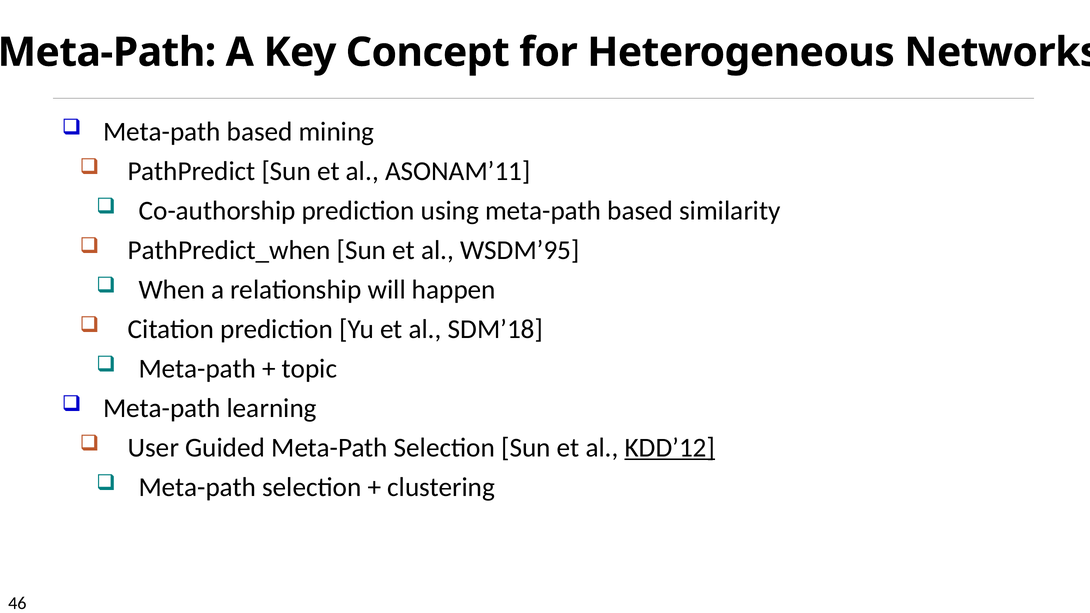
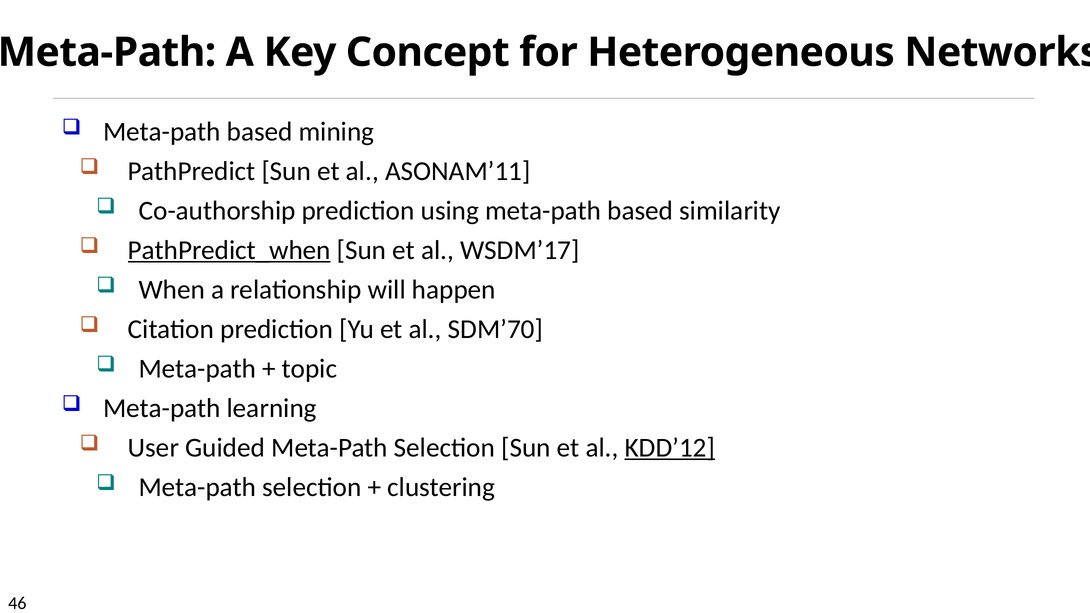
PathPredict_when underline: none -> present
WSDM’95: WSDM’95 -> WSDM’17
SDM’18: SDM’18 -> SDM’70
